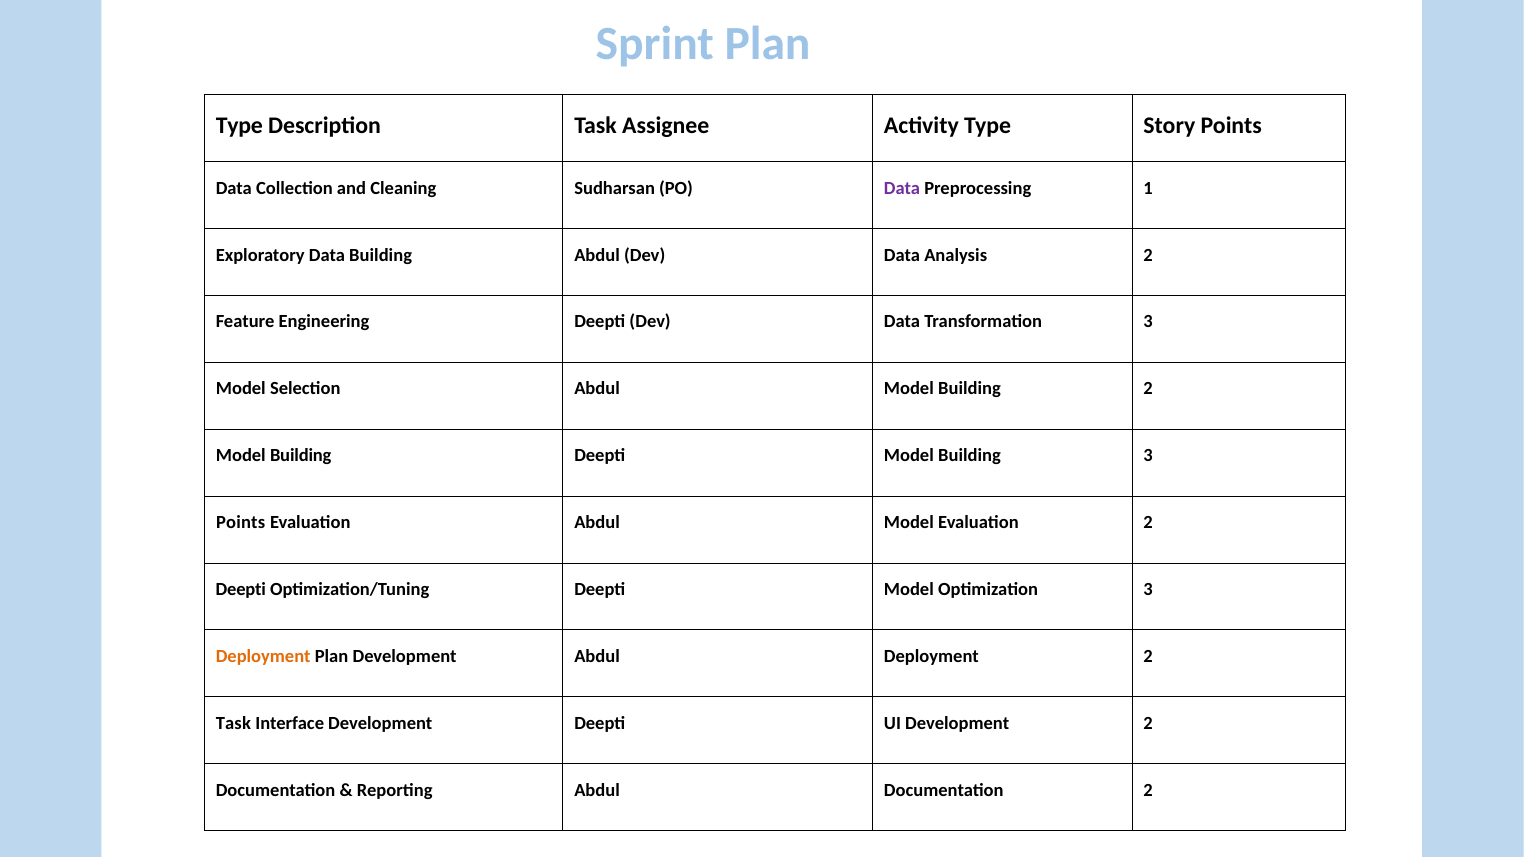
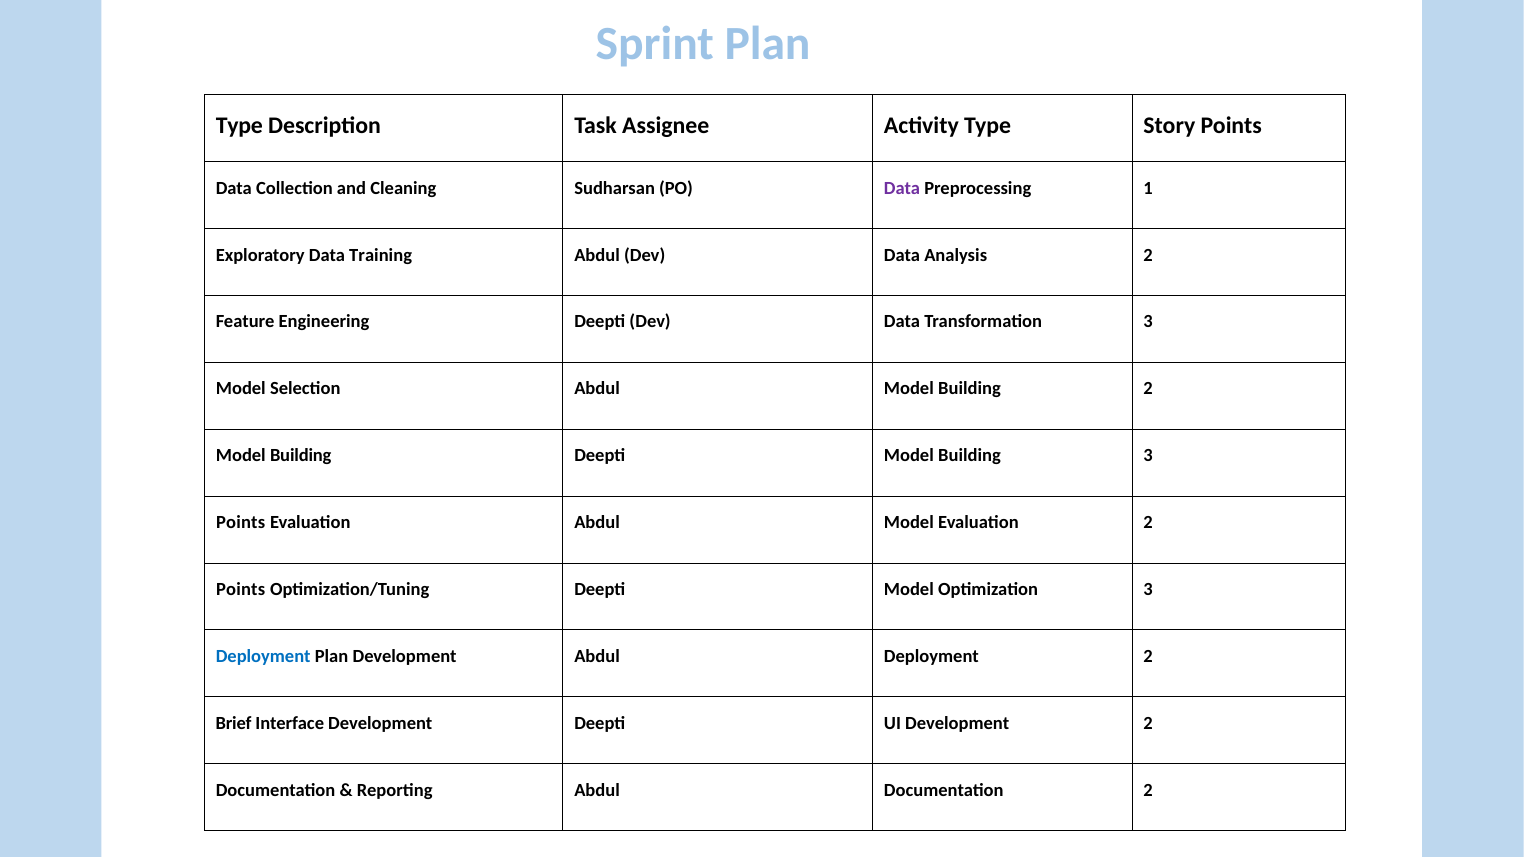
Data Building: Building -> Training
Deepti at (241, 589): Deepti -> Points
Deployment at (263, 656) colour: orange -> blue
Task at (233, 723): Task -> Brief
